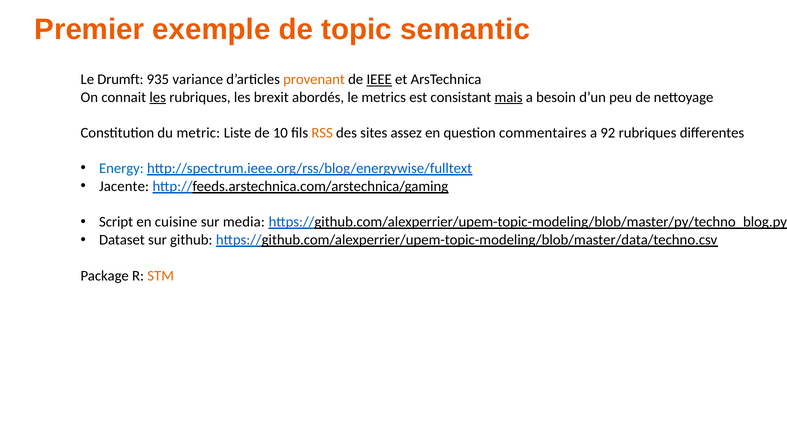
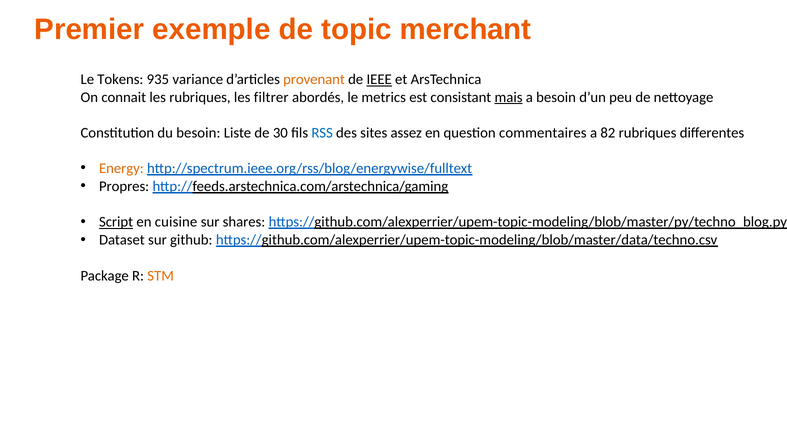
semantic: semantic -> merchant
Drumft: Drumft -> Tokens
les at (158, 97) underline: present -> none
brexit: brexit -> filtrer
du metric: metric -> besoin
10: 10 -> 30
RSS colour: orange -> blue
92: 92 -> 82
Energy colour: blue -> orange
Jacente: Jacente -> Propres
Script underline: none -> present
media: media -> shares
